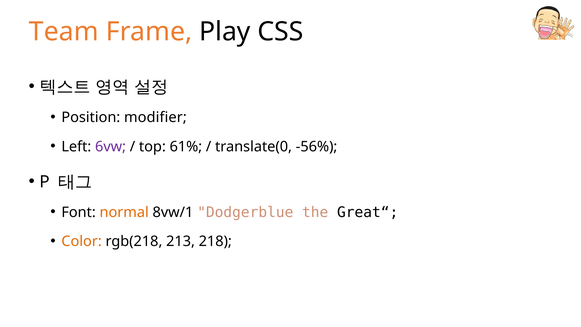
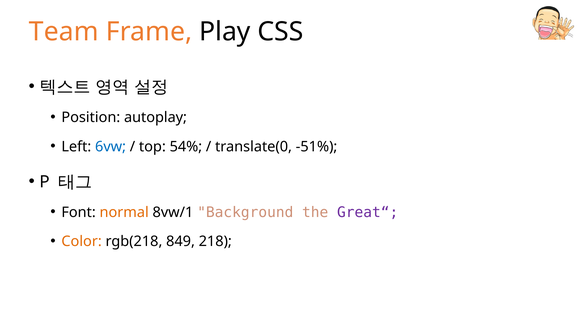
modifier: modifier -> autoplay
6vw colour: purple -> blue
61%: 61% -> 54%
-56%: -56% -> -51%
Dodgerblue: Dodgerblue -> Background
Great“ colour: black -> purple
213: 213 -> 849
